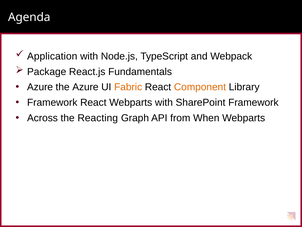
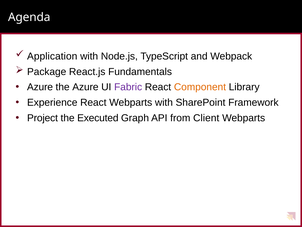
Fabric colour: orange -> purple
Framework at (52, 102): Framework -> Experience
Across: Across -> Project
Reacting: Reacting -> Executed
When: When -> Client
